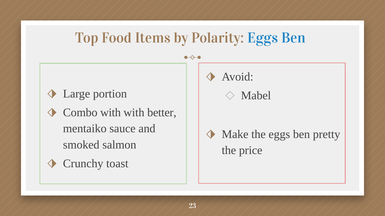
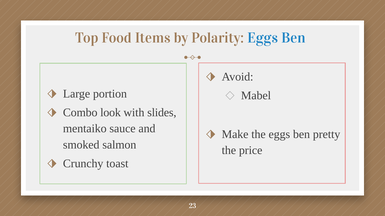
Combo with: with -> look
better: better -> slides
